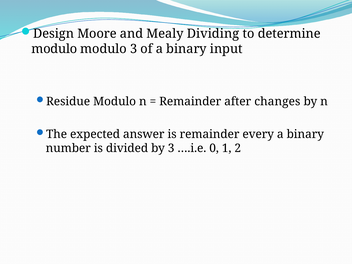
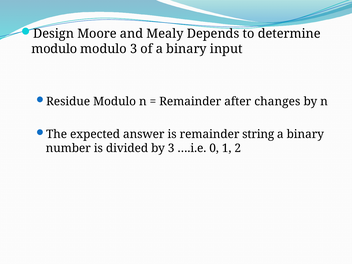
Dividing: Dividing -> Depends
every: every -> string
